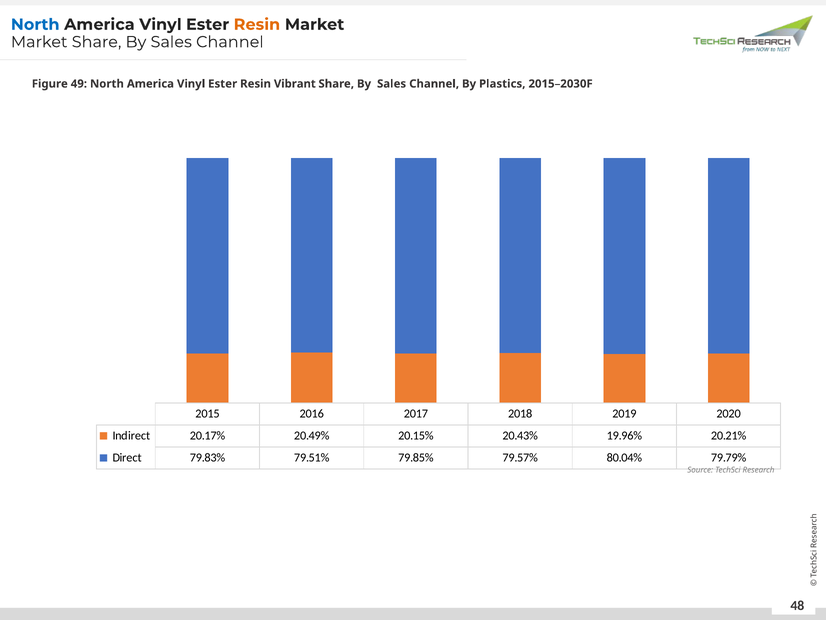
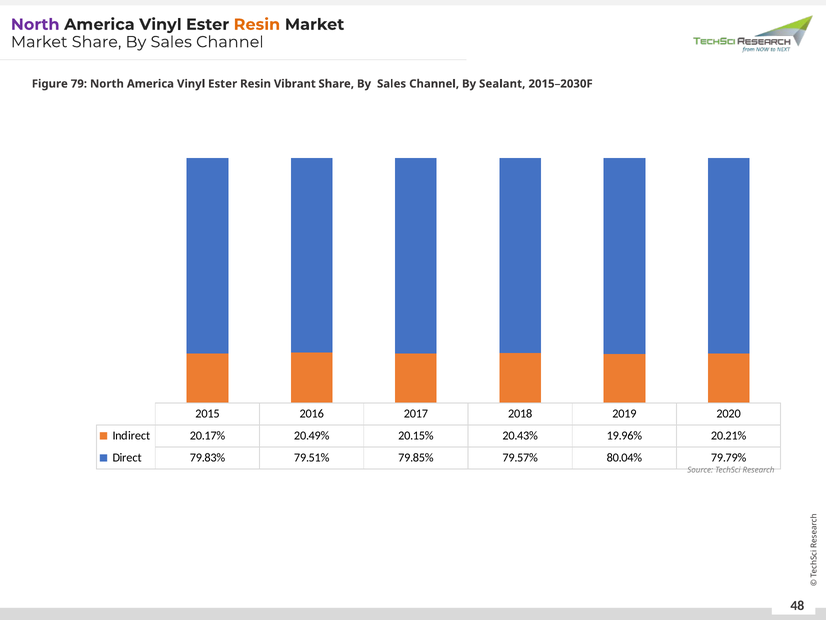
North at (35, 25) colour: blue -> purple
49: 49 -> 79
Plastics: Plastics -> Sealant
